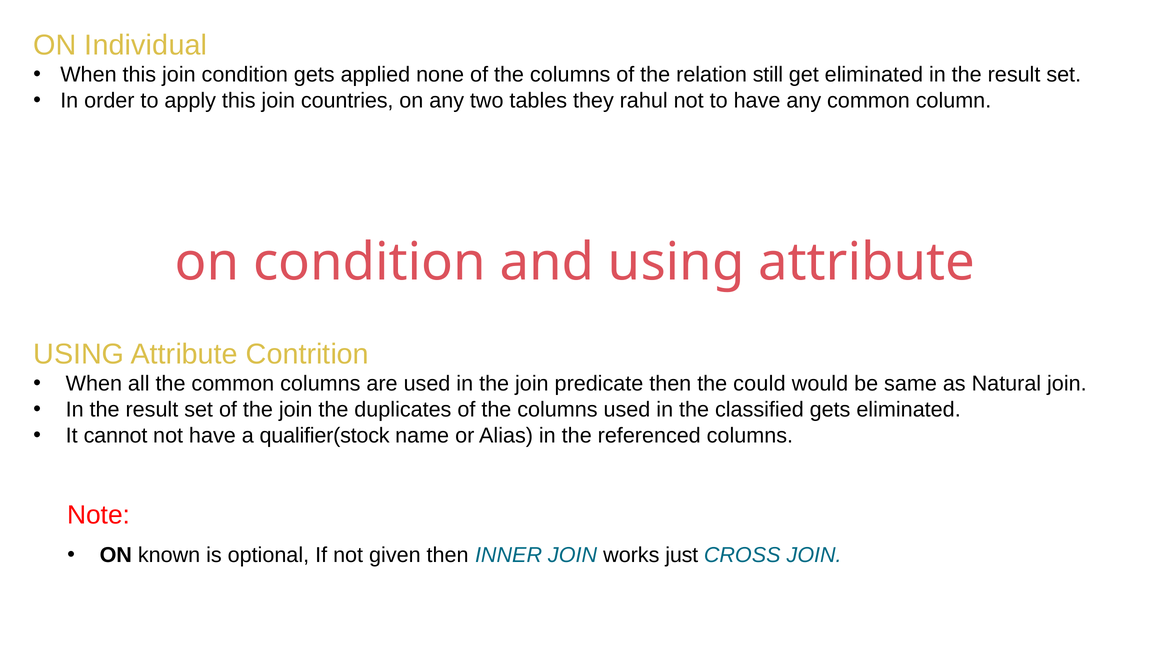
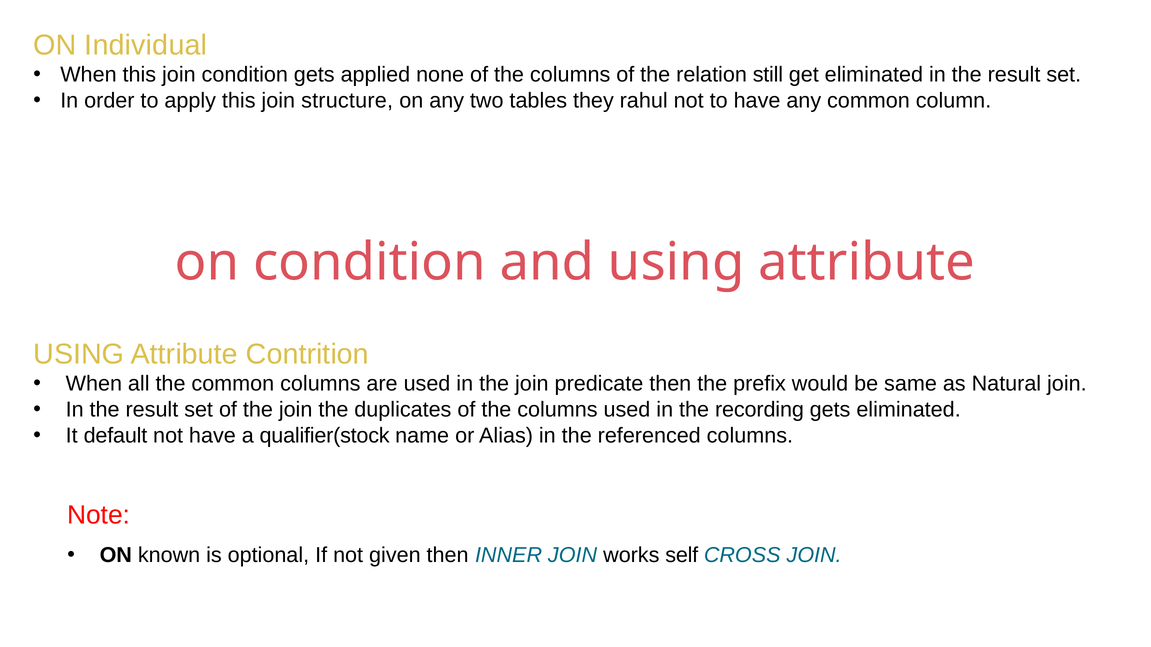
countries: countries -> structure
could: could -> prefix
classified: classified -> recording
cannot: cannot -> default
just: just -> self
